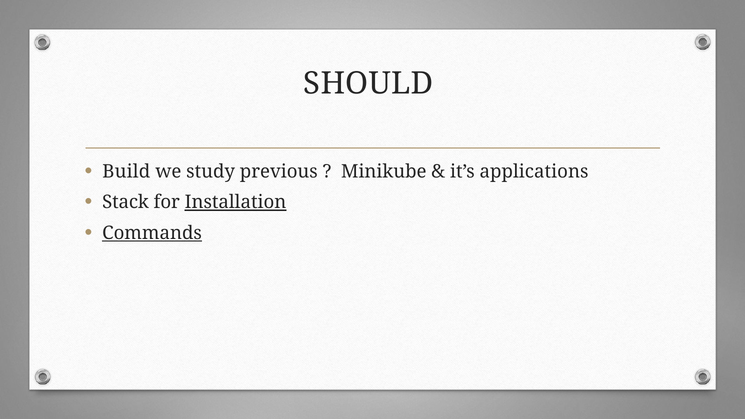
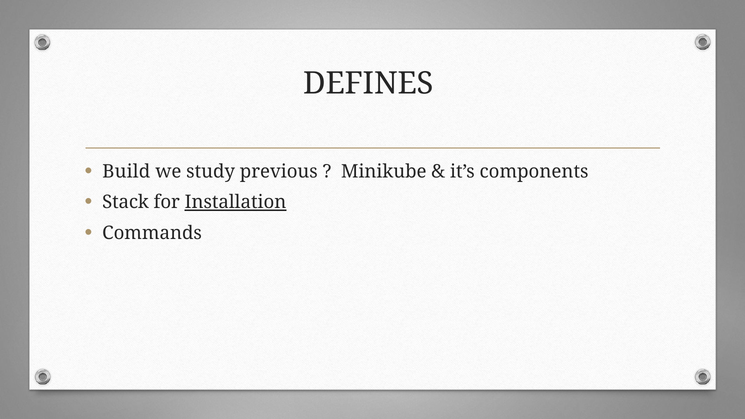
SHOULD: SHOULD -> DEFINES
applications: applications -> components
Commands underline: present -> none
